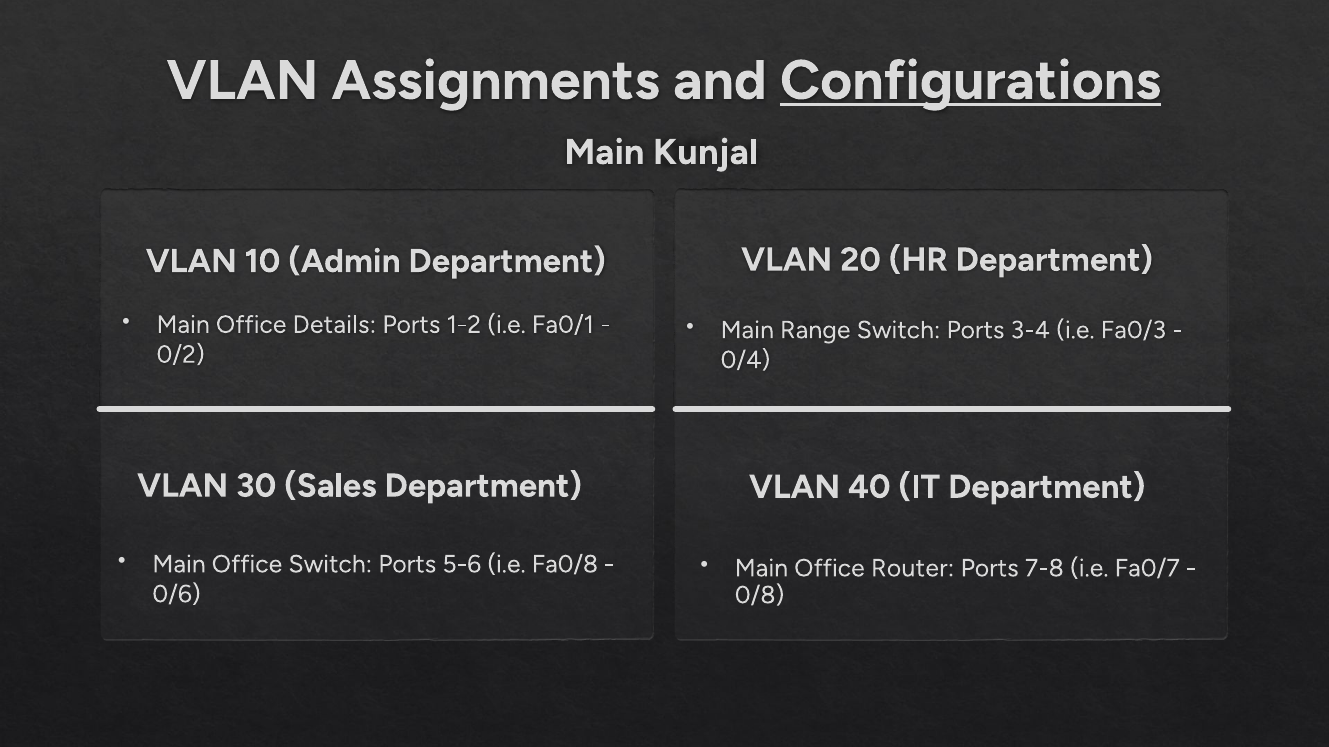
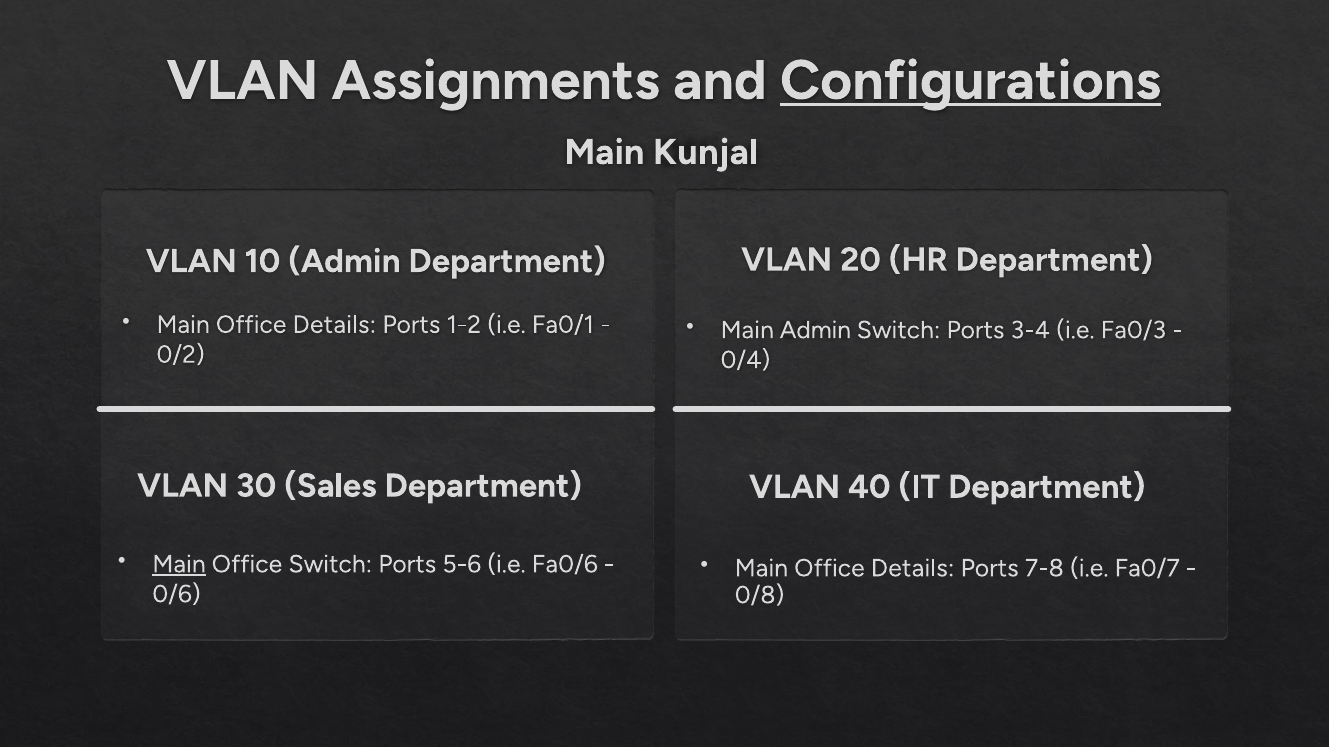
Main Range: Range -> Admin
Main at (179, 565) underline: none -> present
Fa0/8: Fa0/8 -> Fa0/6
Router at (913, 569): Router -> Details
